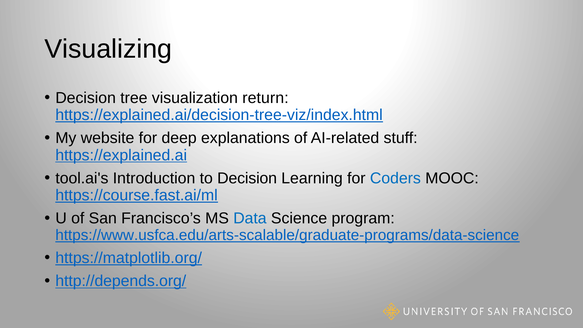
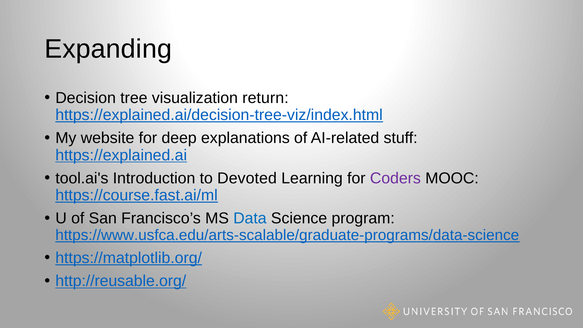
Visualizing: Visualizing -> Expanding
to Decision: Decision -> Devoted
Coders colour: blue -> purple
http://depends.org/: http://depends.org/ -> http://reusable.org/
